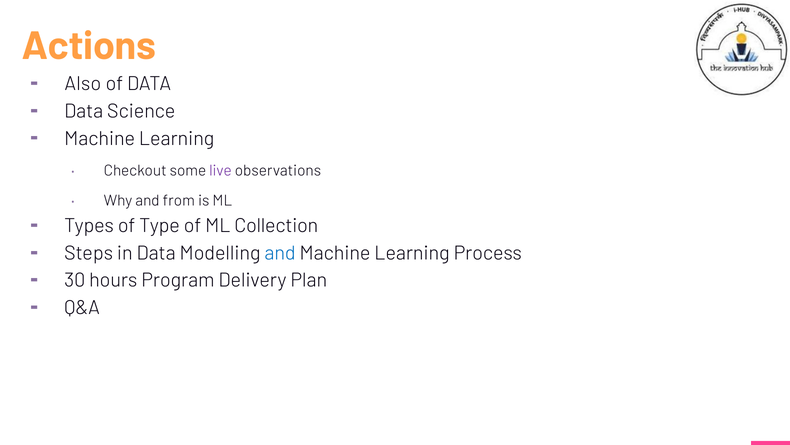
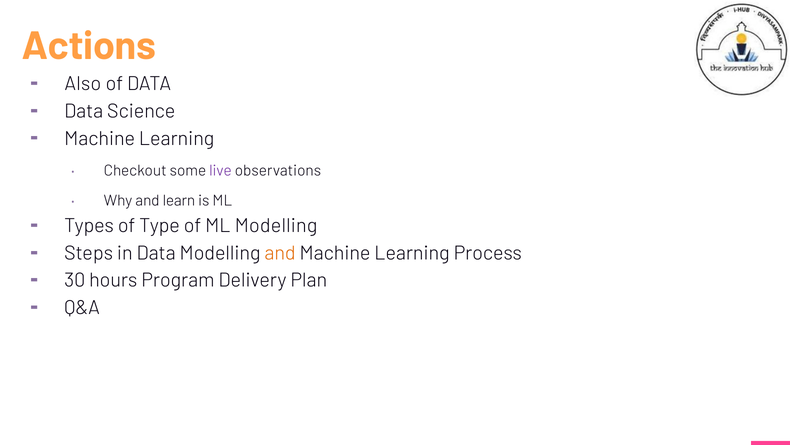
from: from -> learn
ML Collection: Collection -> Modelling
and at (280, 253) colour: blue -> orange
